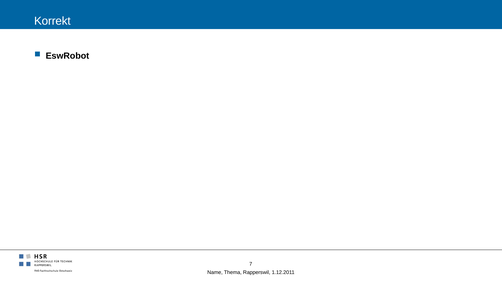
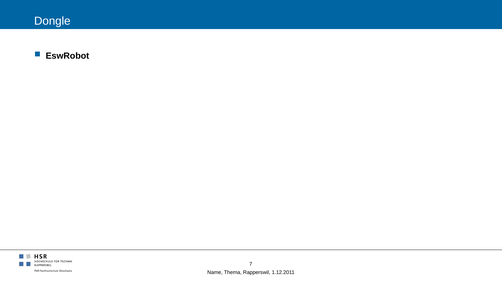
Korrekt: Korrekt -> Dongle
